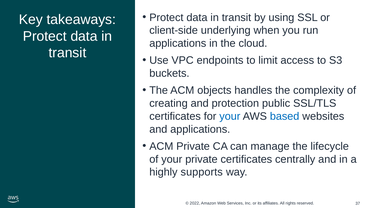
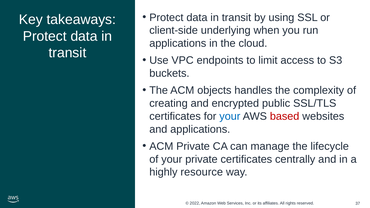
protection: protection -> encrypted
based colour: blue -> red
supports: supports -> resource
